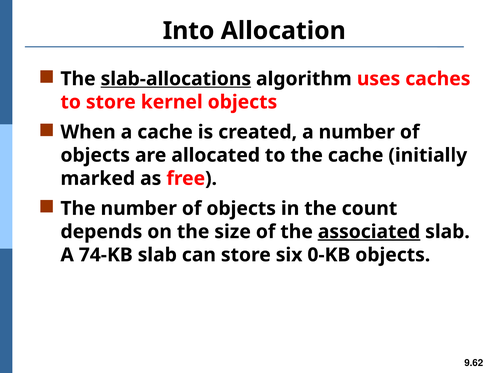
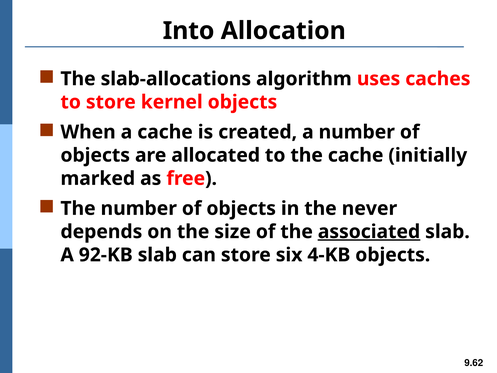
slab-allocations underline: present -> none
count: count -> never
74-KB: 74-KB -> 92-KB
0-KB: 0-KB -> 4-KB
